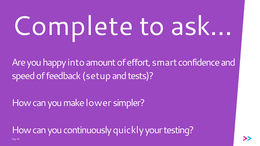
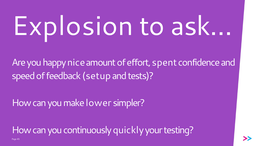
Complete: Complete -> Explosion
into: into -> nice
smart: smart -> spent
